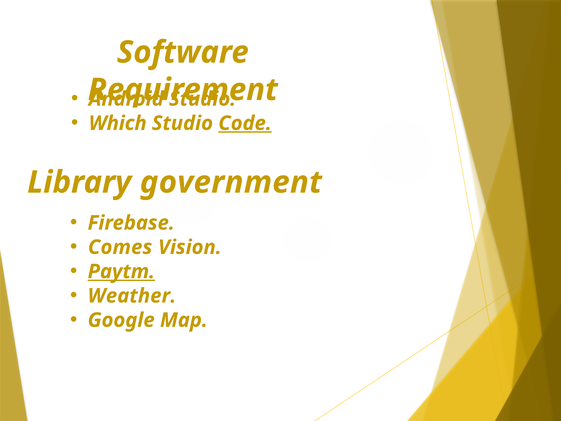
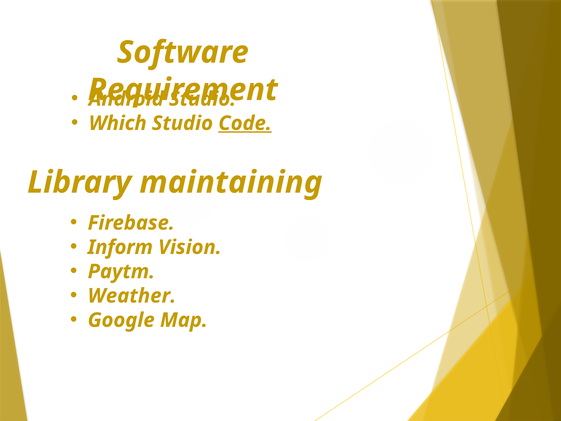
government: government -> maintaining
Comes: Comes -> Inform
Paytm underline: present -> none
